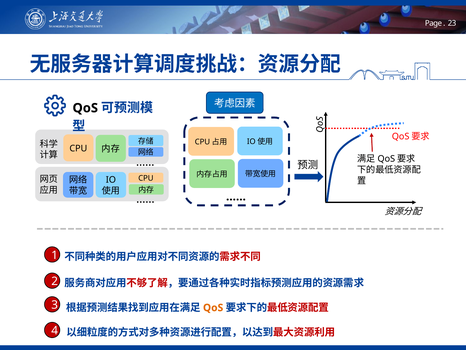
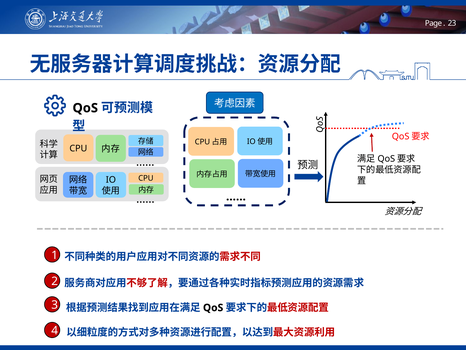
QoS at (213, 307) colour: orange -> black
